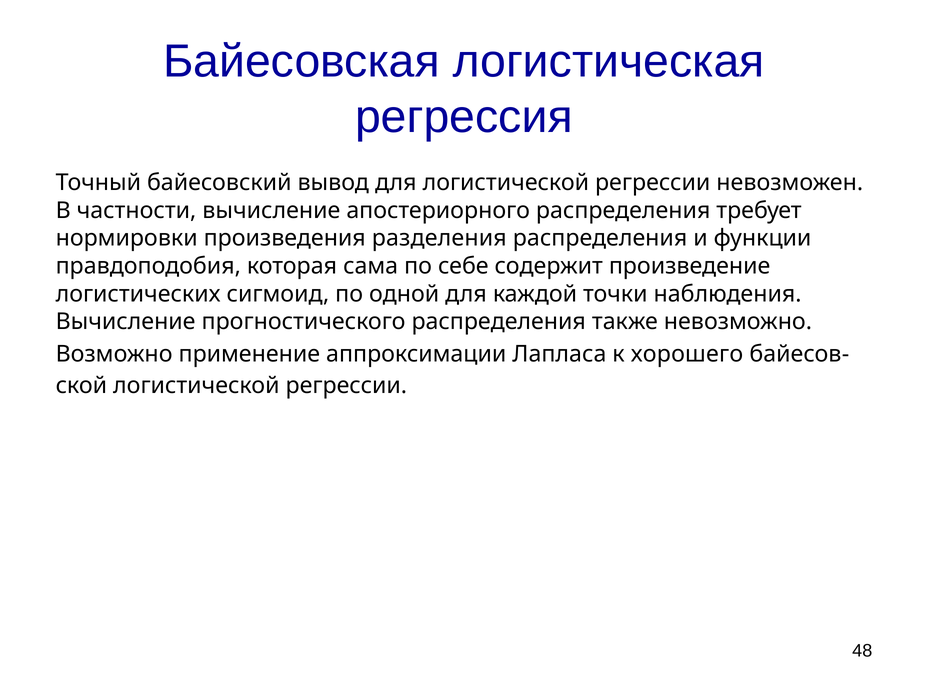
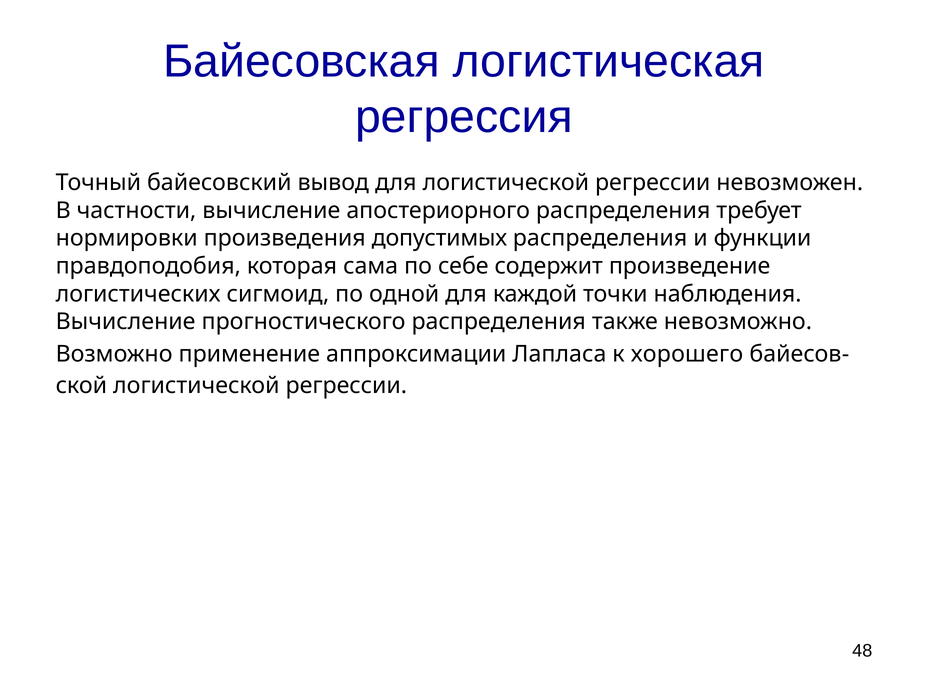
разделения: разделения -> допустимых
